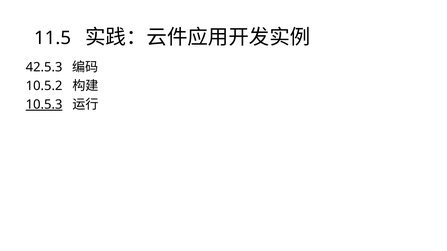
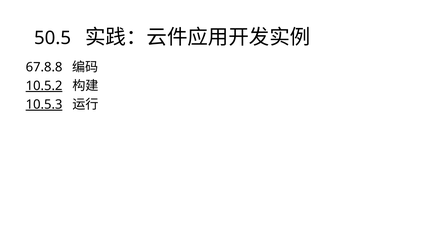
11.5: 11.5 -> 50.5
42.5.3: 42.5.3 -> 67.8.8
10.5.2 underline: none -> present
